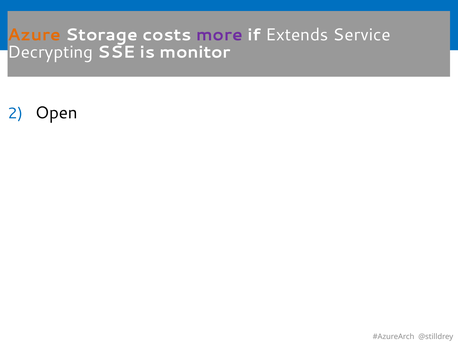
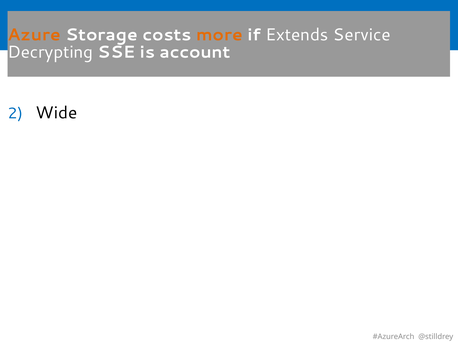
more colour: purple -> orange
monitor: monitor -> account
Open: Open -> Wide
